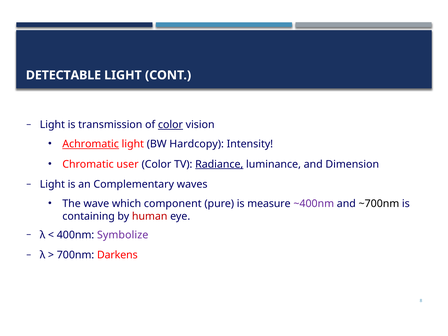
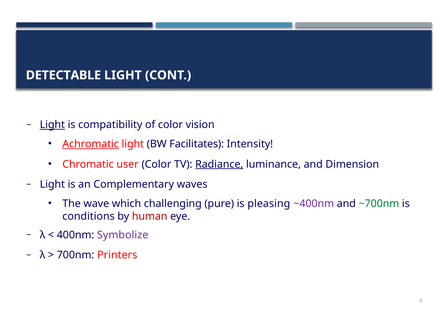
Light at (52, 125) underline: none -> present
transmission: transmission -> compatibility
color at (170, 125) underline: present -> none
Hardcopy: Hardcopy -> Facilitates
component: component -> challenging
measure: measure -> pleasing
~700nm colour: black -> green
containing: containing -> conditions
Darkens: Darkens -> Printers
